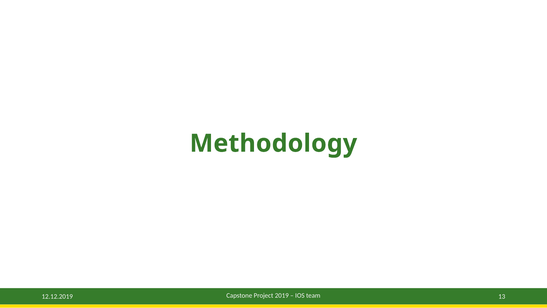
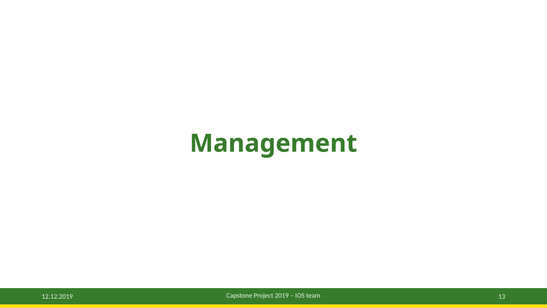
Methodology: Methodology -> Management
